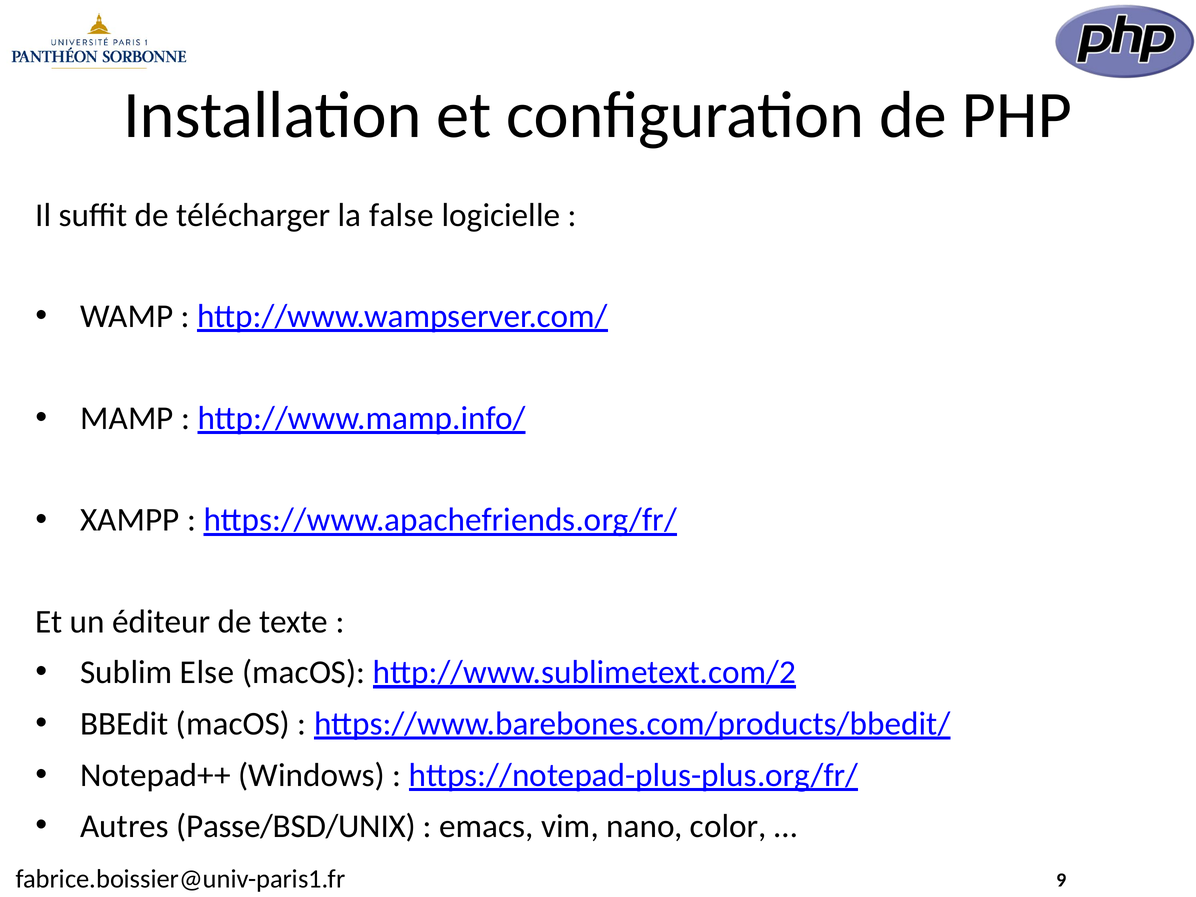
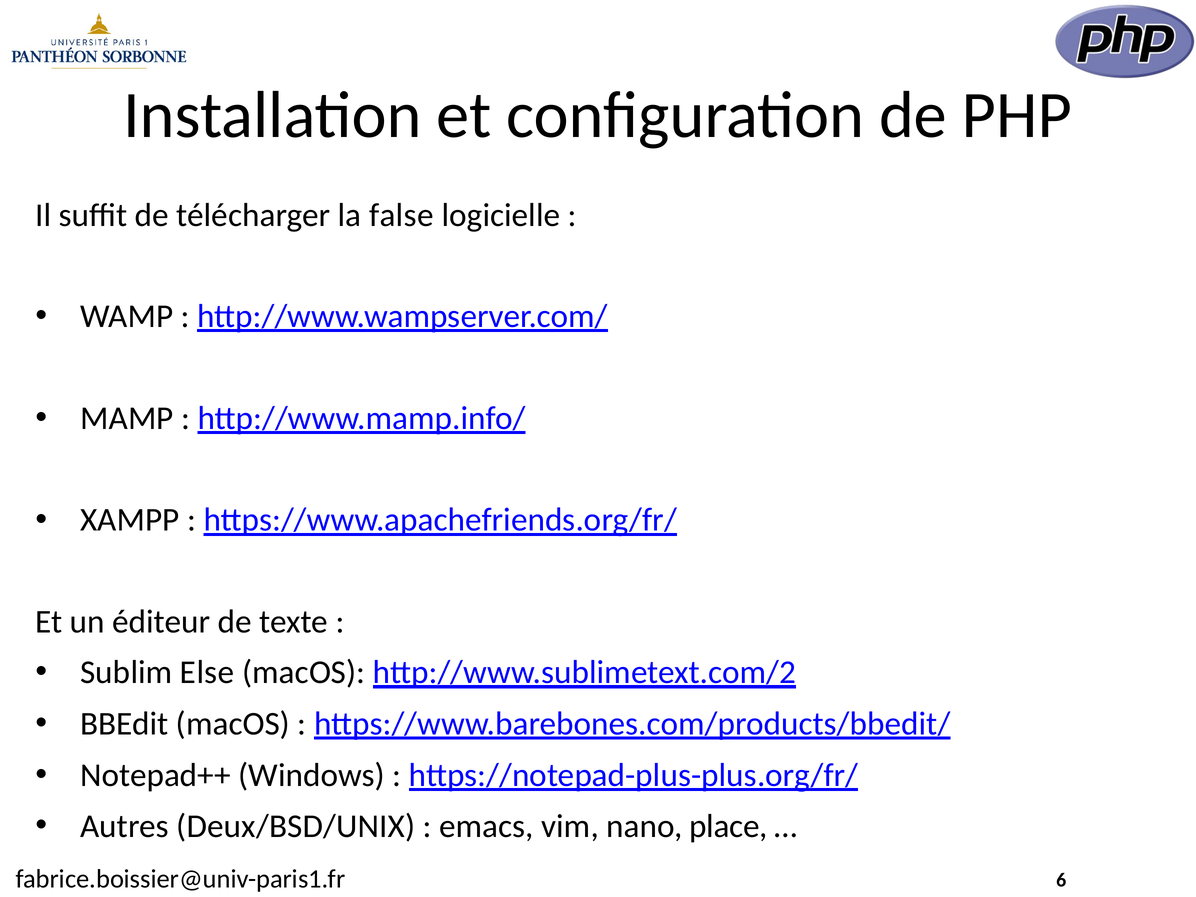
Passe/BSD/UNIX: Passe/BSD/UNIX -> Deux/BSD/UNIX
color: color -> place
9: 9 -> 6
